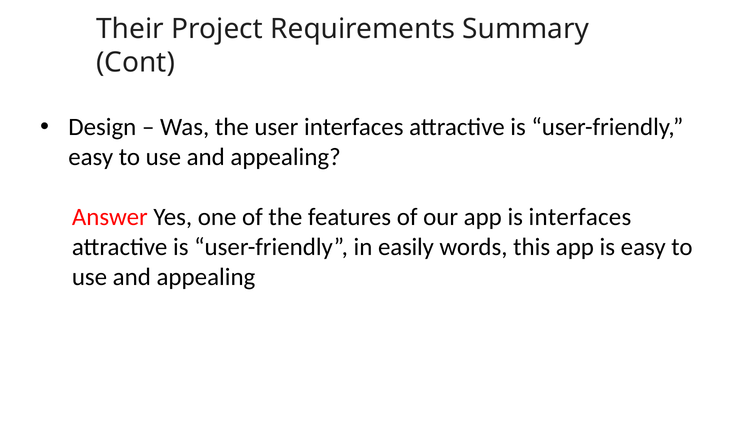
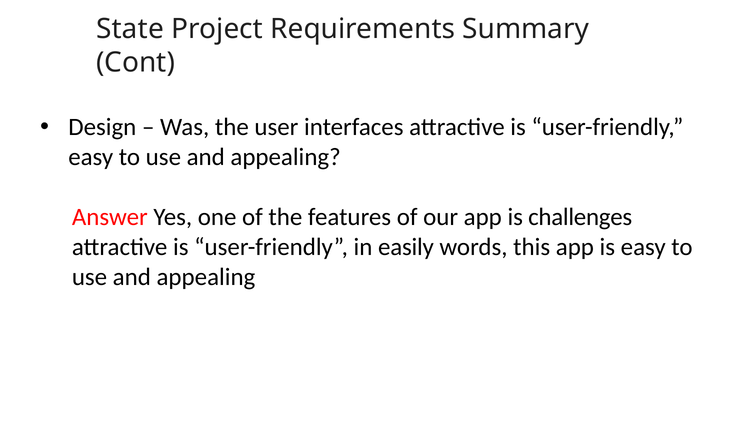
Their: Their -> State
is interfaces: interfaces -> challenges
